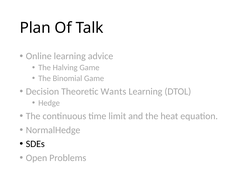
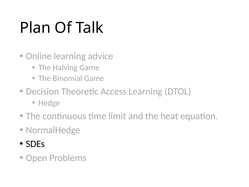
Wants: Wants -> Access
